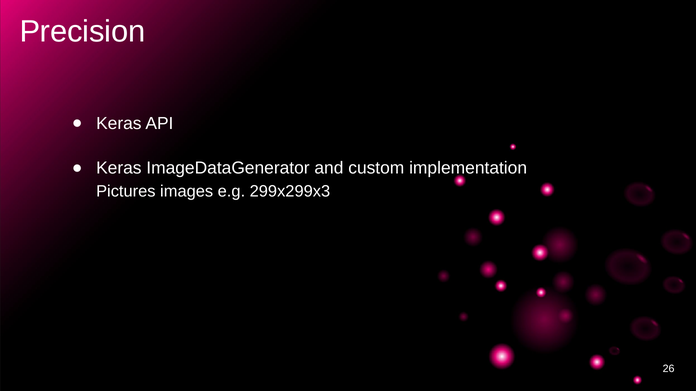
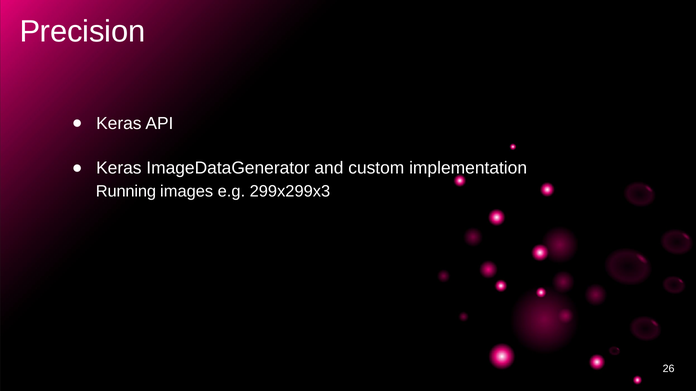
Pictures: Pictures -> Running
